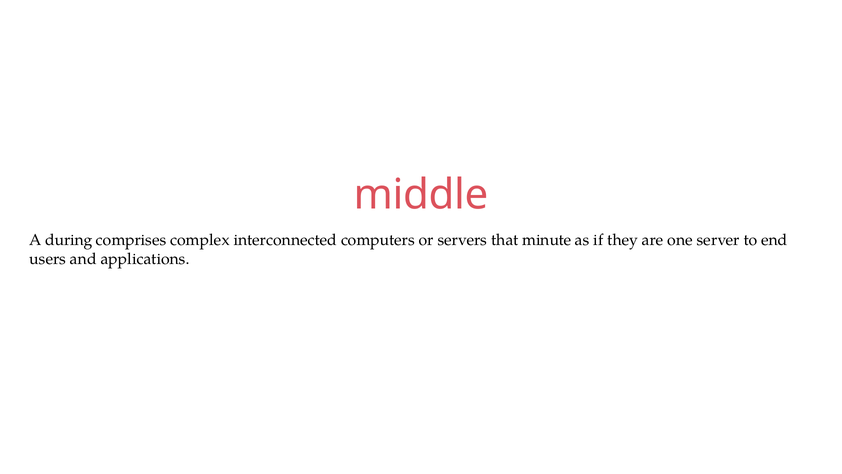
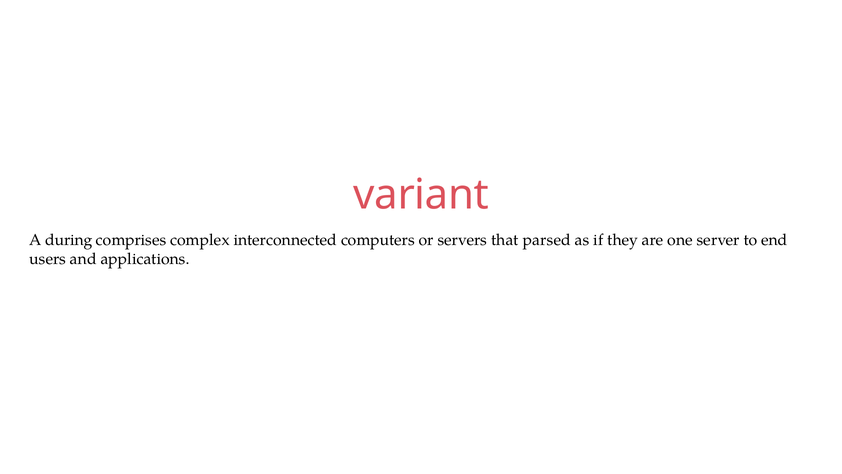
middle: middle -> variant
minute: minute -> parsed
